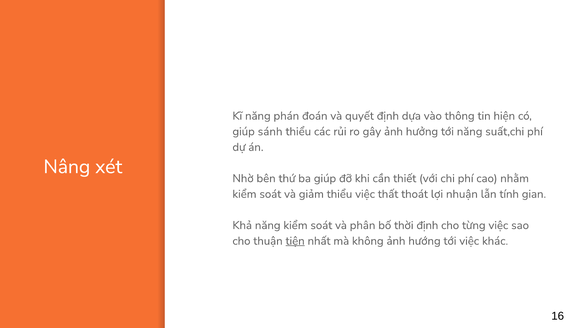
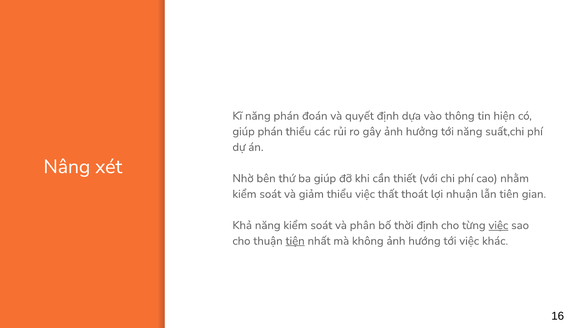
giúp sánh: sánh -> phán
tính: tính -> tiên
việc at (498, 225) underline: none -> present
